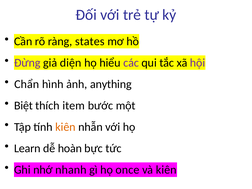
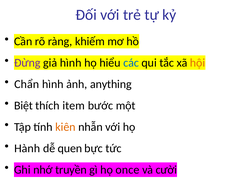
states: states -> khiếm
giả diện: diện -> hình
các colour: purple -> blue
hội colour: purple -> orange
Learn: Learn -> Hành
hoàn: hoàn -> quen
nhanh: nhanh -> truyền
và kiên: kiên -> cười
